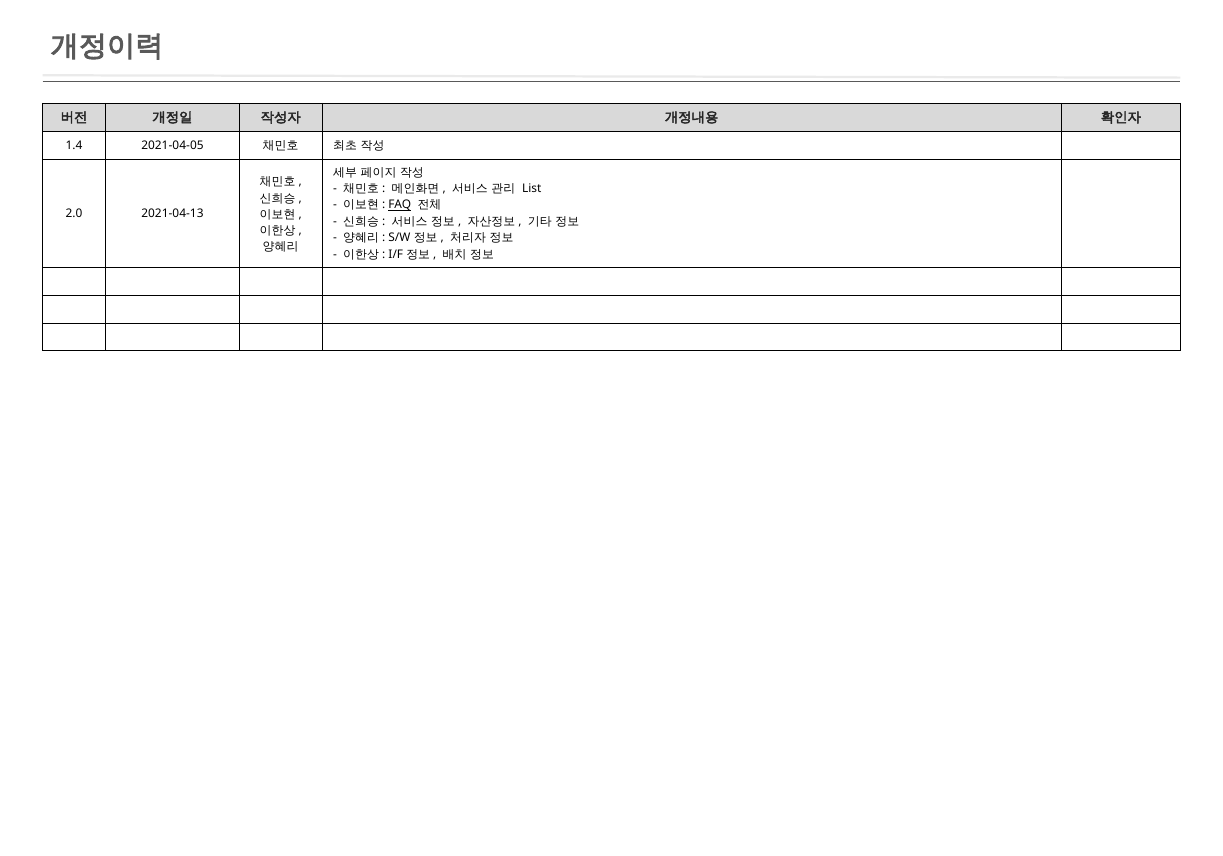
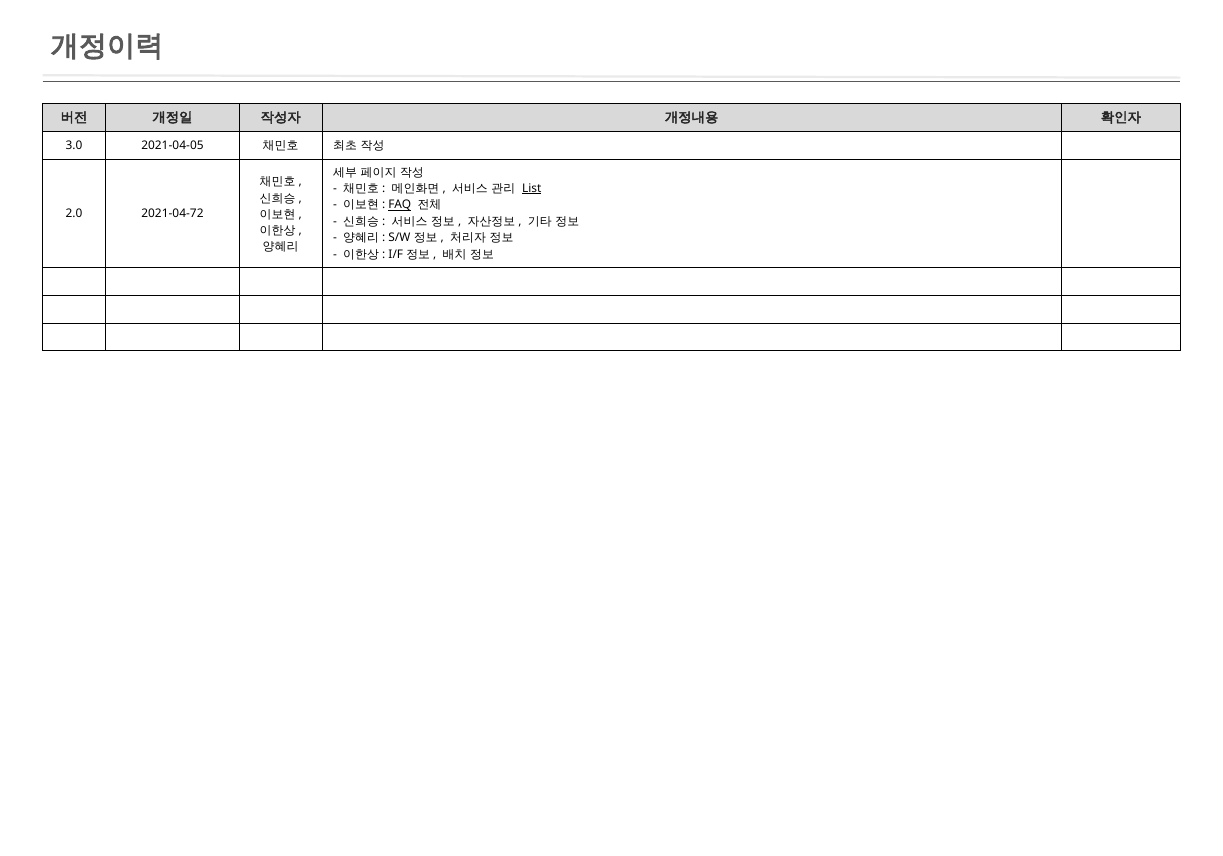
1.4: 1.4 -> 3.0
List underline: none -> present
2021-04-13: 2021-04-13 -> 2021-04-72
